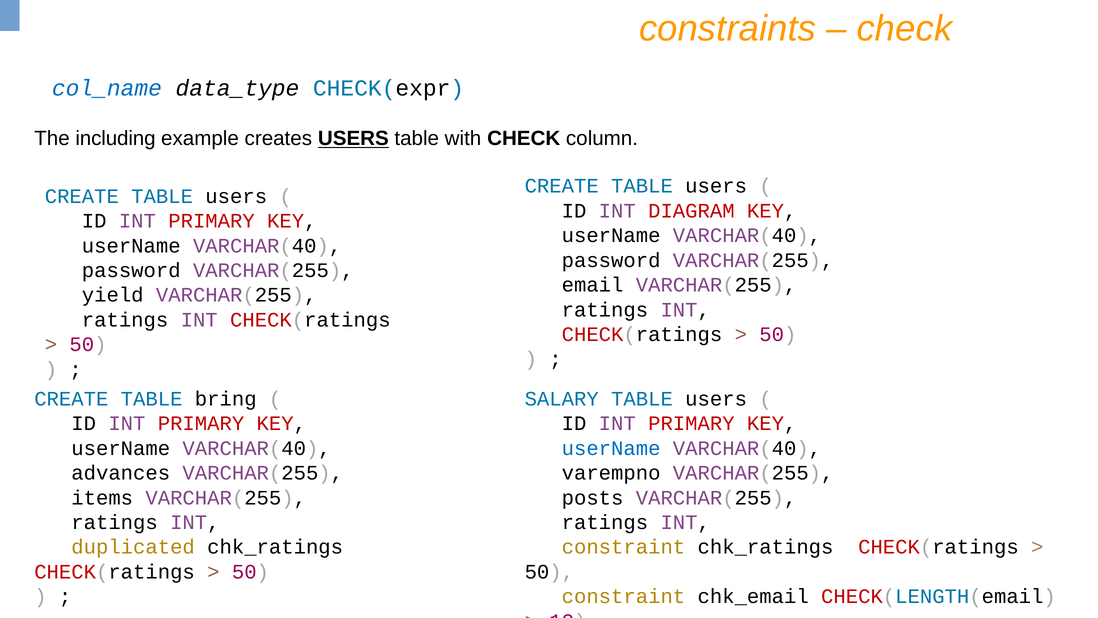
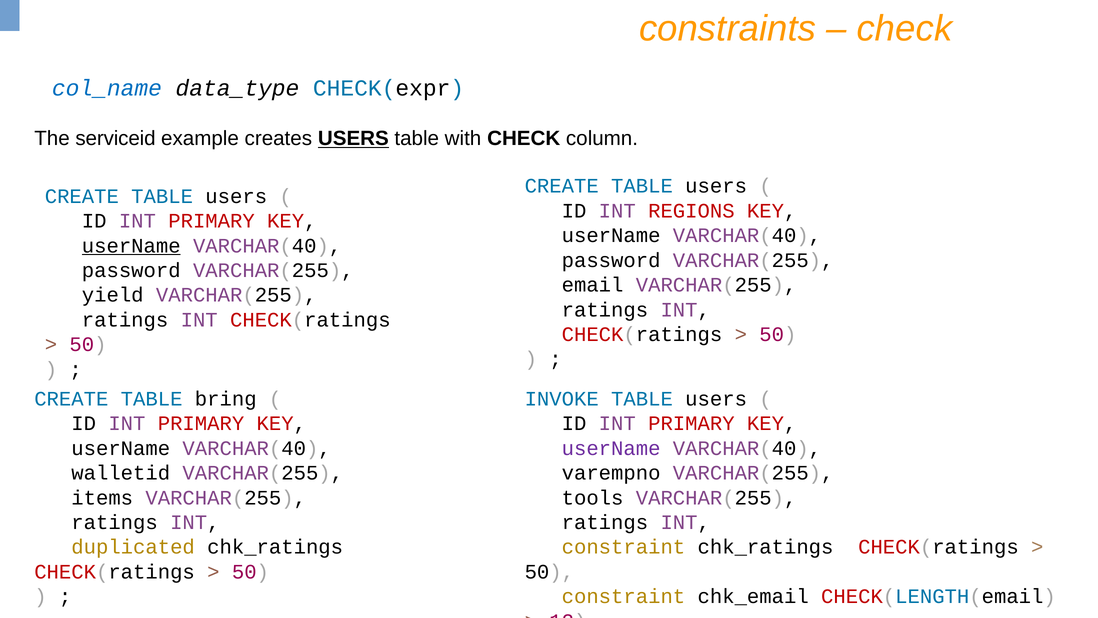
including: including -> serviceid
DIAGRAM: DIAGRAM -> REGIONS
userName at (131, 246) underline: none -> present
SALARY: SALARY -> INVOKE
userName at (611, 448) colour: blue -> purple
advances: advances -> walletid
posts: posts -> tools
